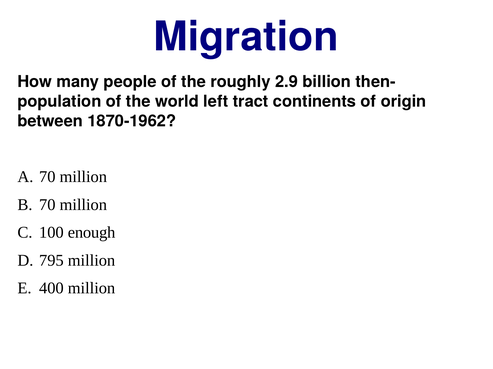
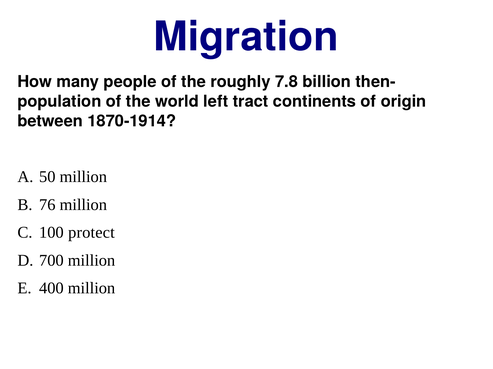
2.9: 2.9 -> 7.8
1870-1962: 1870-1962 -> 1870-1914
70 at (47, 177): 70 -> 50
70 at (47, 205): 70 -> 76
enough: enough -> protect
795: 795 -> 700
